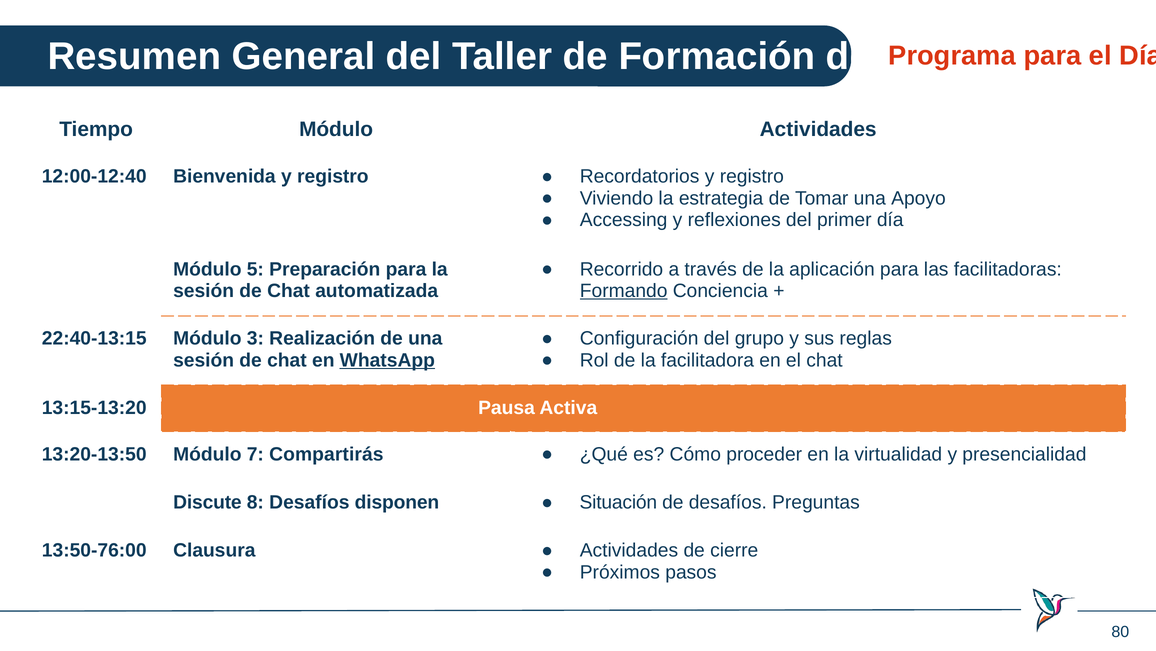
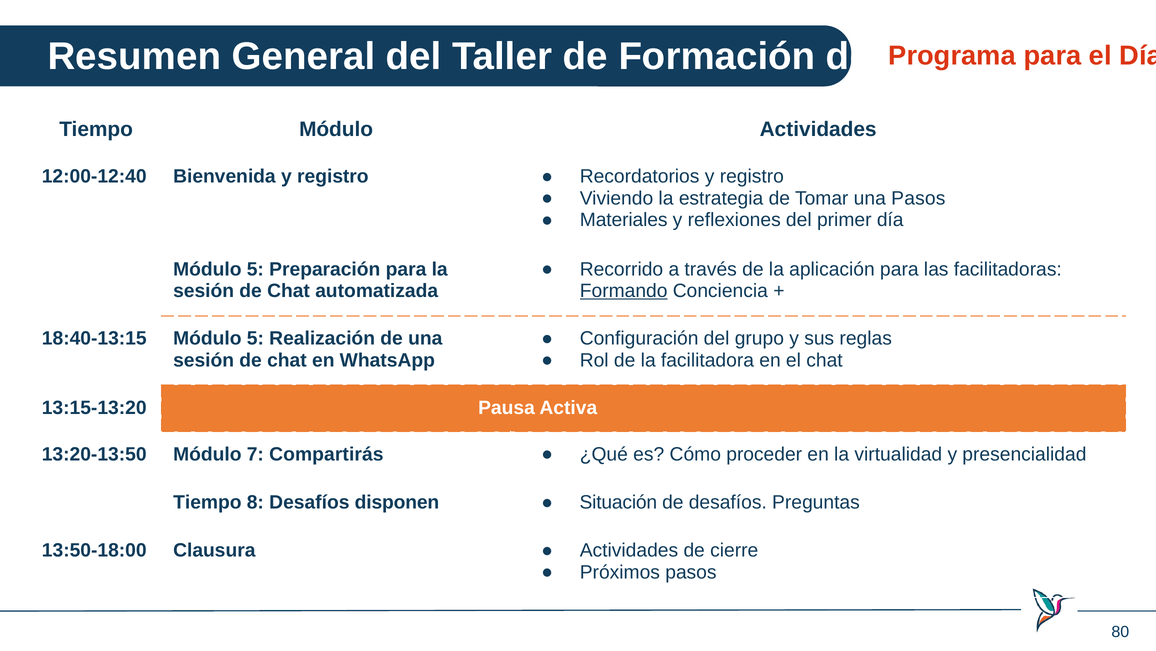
una Apoyo: Apoyo -> Pasos
Accessing: Accessing -> Materiales
22:40-13:15: 22:40-13:15 -> 18:40-13:15
3 at (255, 338): 3 -> 5
WhatsApp underline: present -> none
Discute at (207, 502): Discute -> Tiempo
13:50-76:00: 13:50-76:00 -> 13:50-18:00
